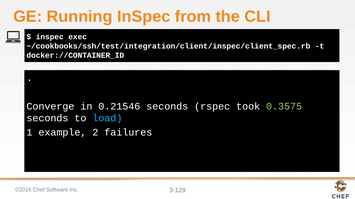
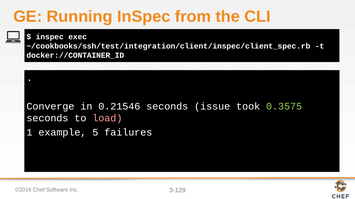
rspec: rspec -> issue
load colour: light blue -> pink
2: 2 -> 5
